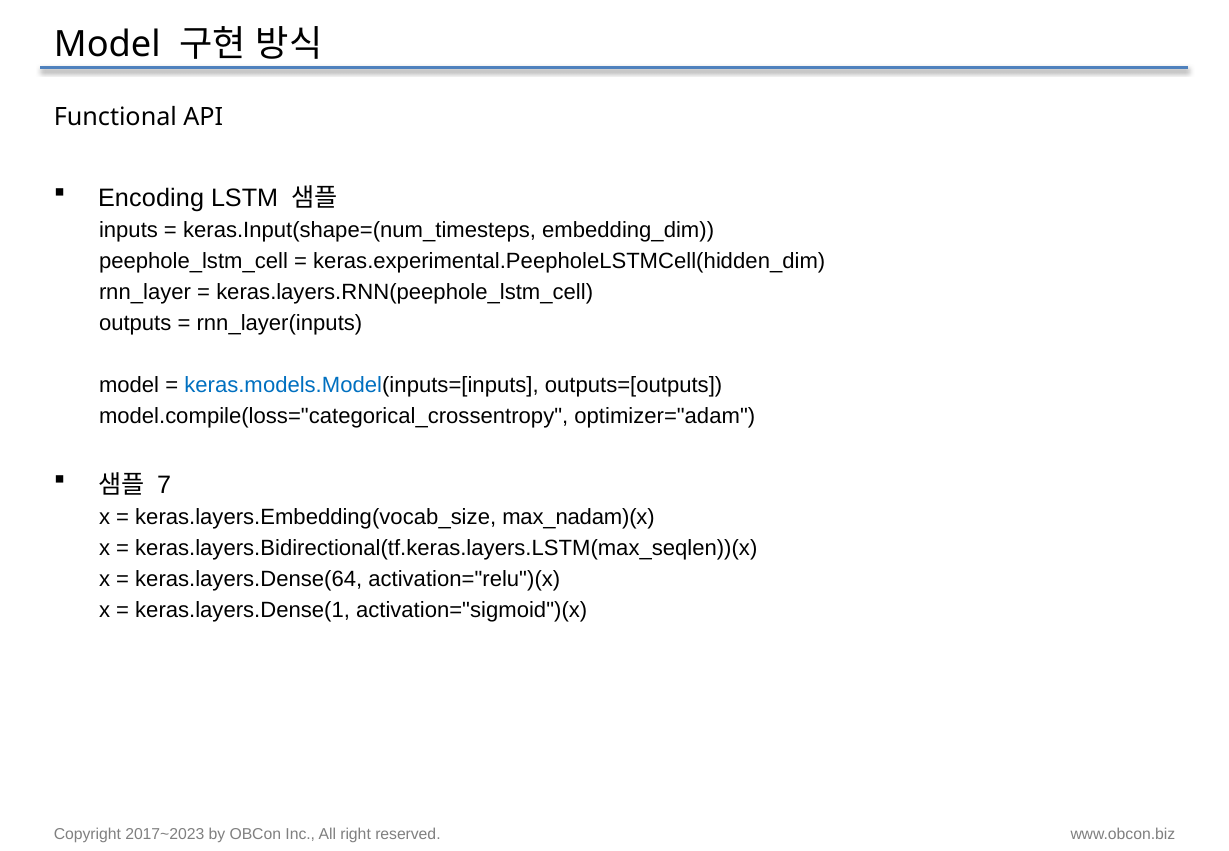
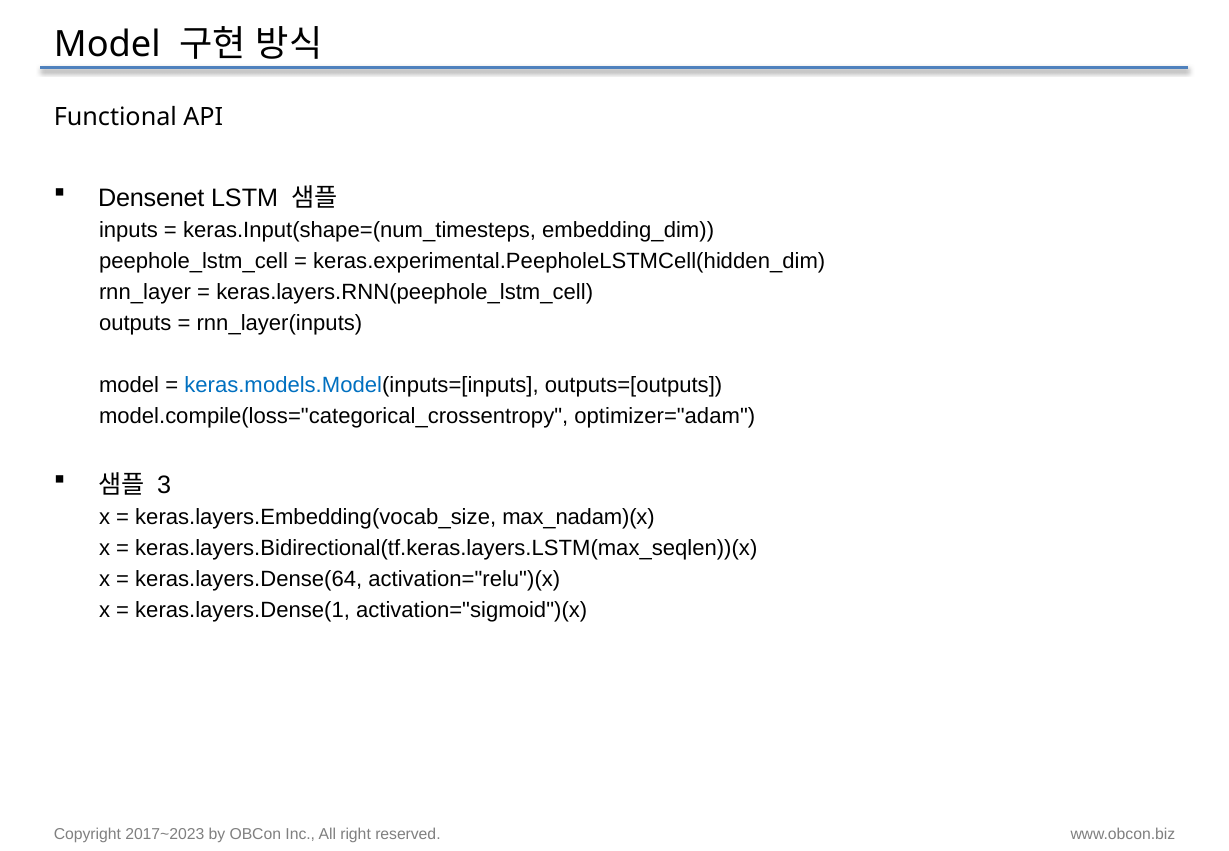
Encoding: Encoding -> Densenet
7: 7 -> 3
